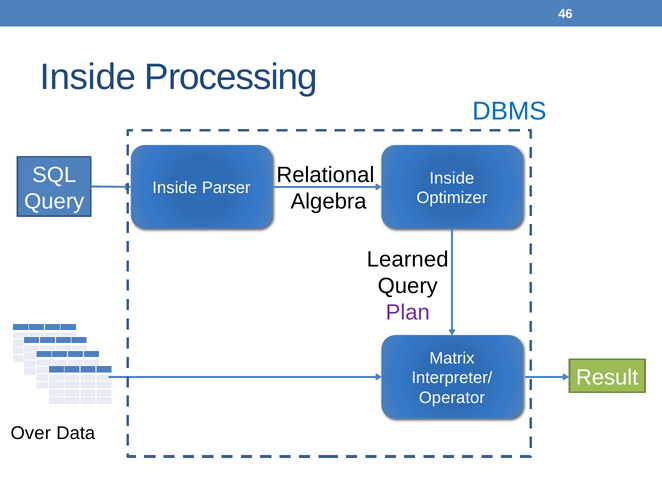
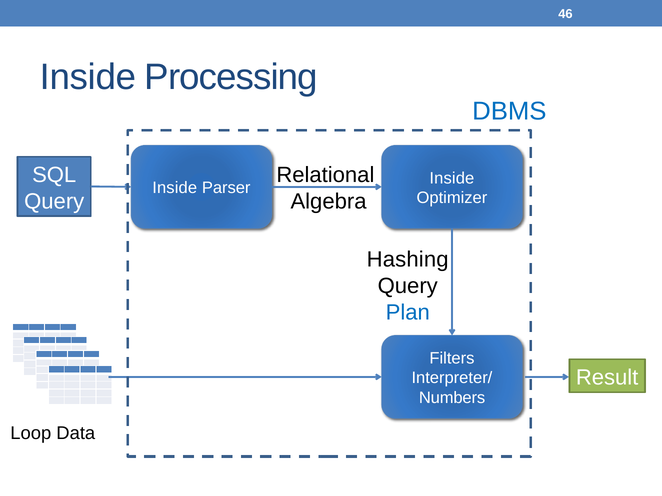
Learned: Learned -> Hashing
Plan colour: purple -> blue
Matrix: Matrix -> Filters
Operator: Operator -> Numbers
Over: Over -> Loop
